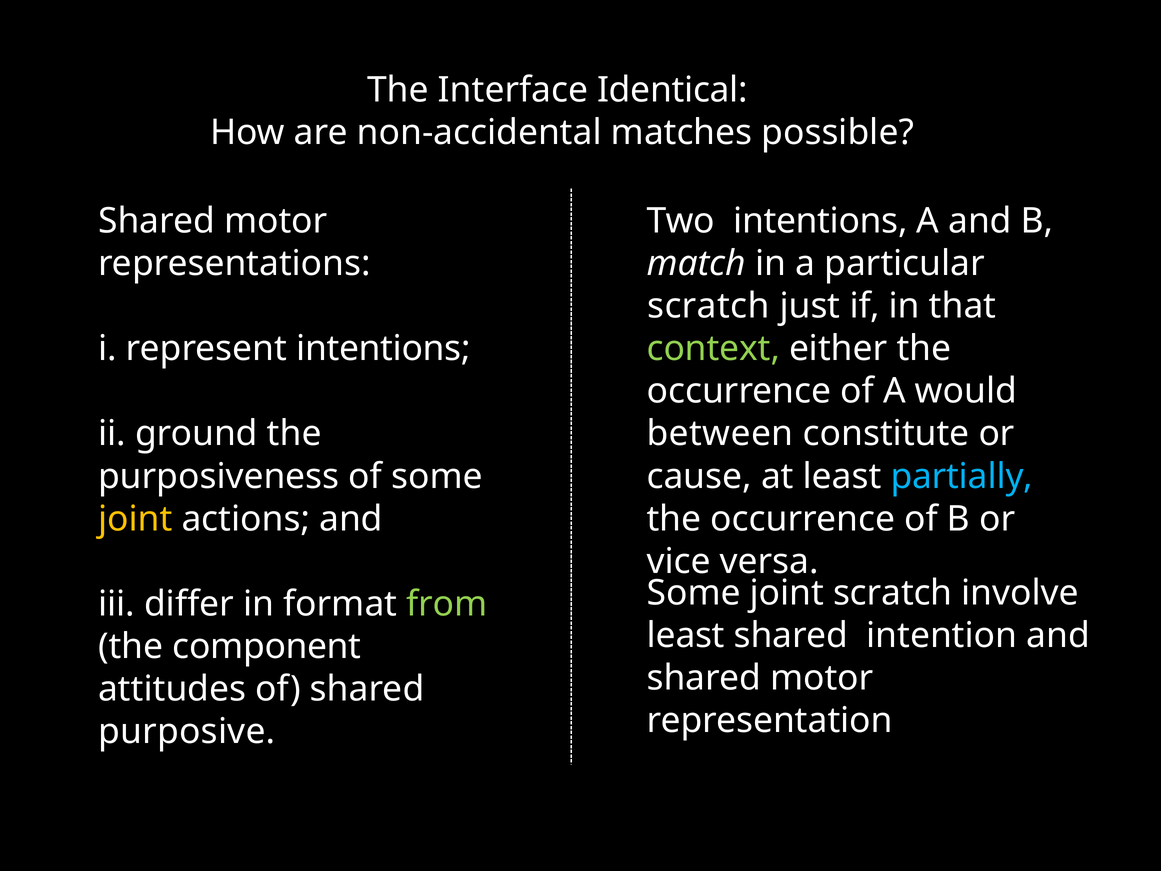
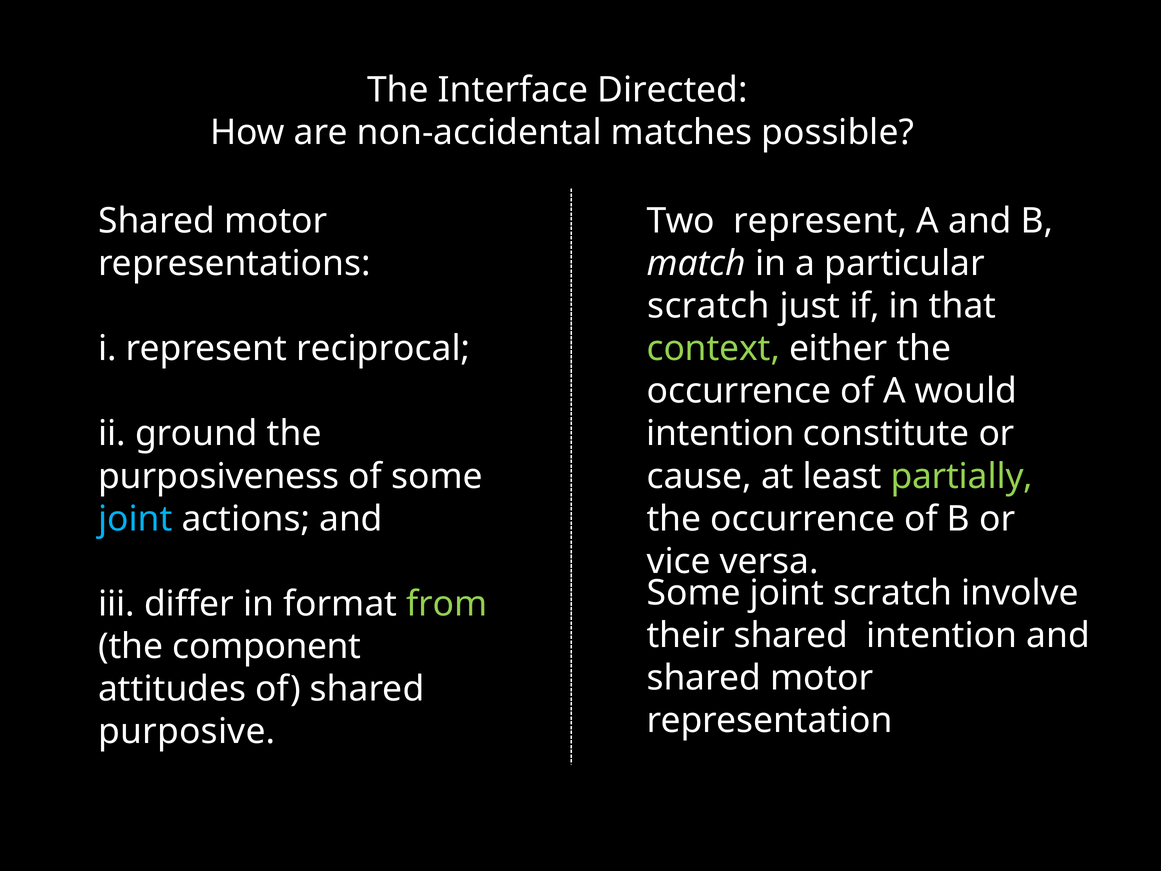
Identical: Identical -> Directed
Two intentions: intentions -> represent
represent intentions: intentions -> reciprocal
between at (720, 434): between -> intention
partially colour: light blue -> light green
joint at (135, 519) colour: yellow -> light blue
least at (686, 635): least -> their
